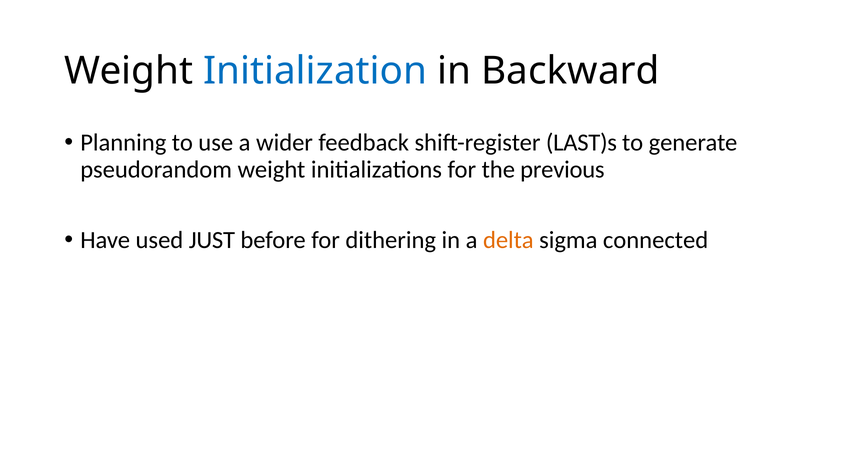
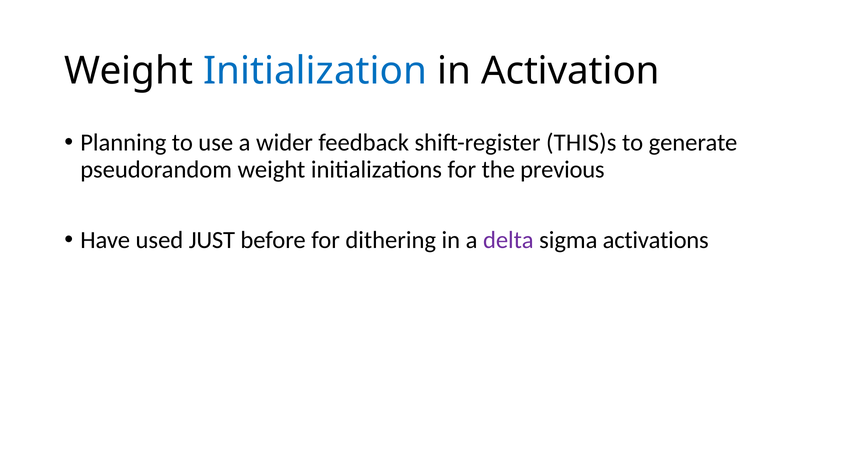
Backward: Backward -> Activation
LAST)s: LAST)s -> THIS)s
delta colour: orange -> purple
connected: connected -> activations
